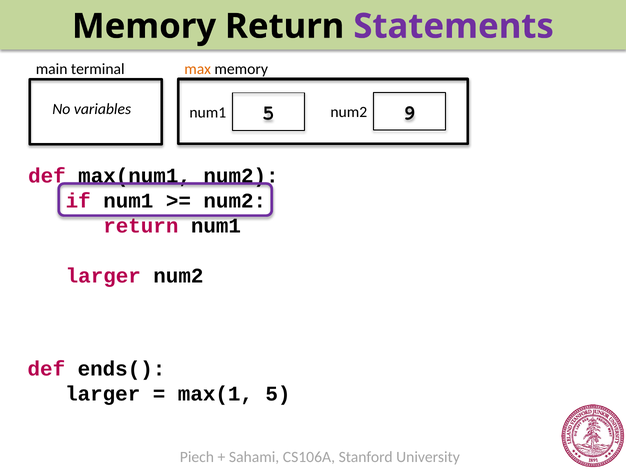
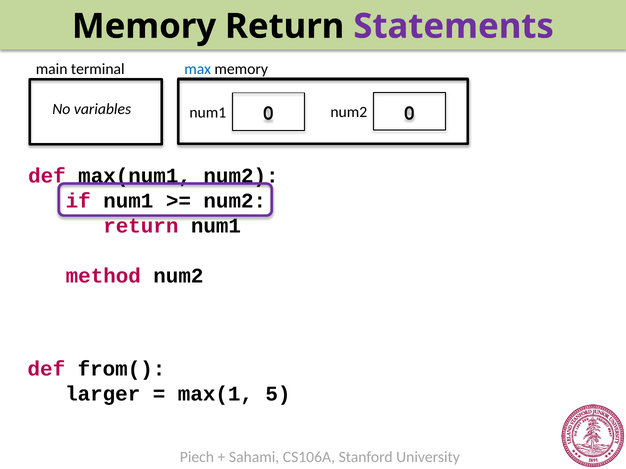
max colour: orange -> blue
num1 5: 5 -> 0
num2 9: 9 -> 0
larger at (103, 276): larger -> method
ends(: ends( -> from(
